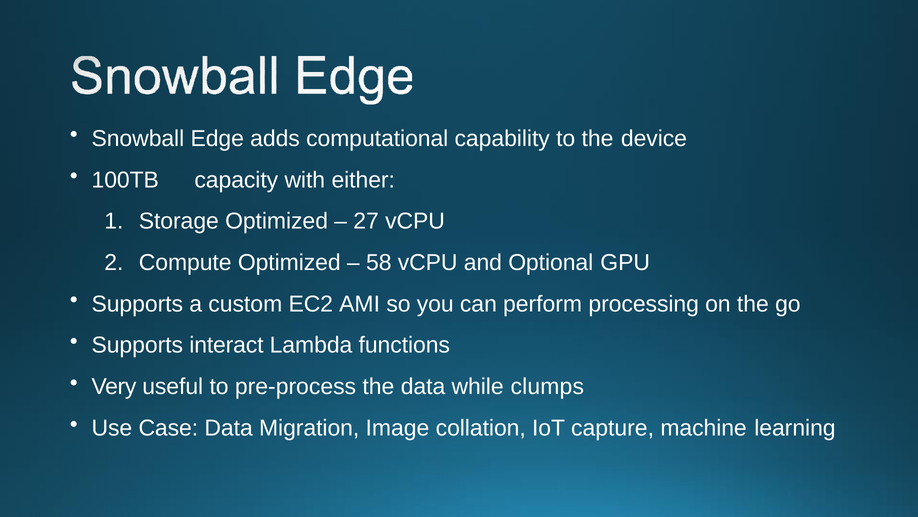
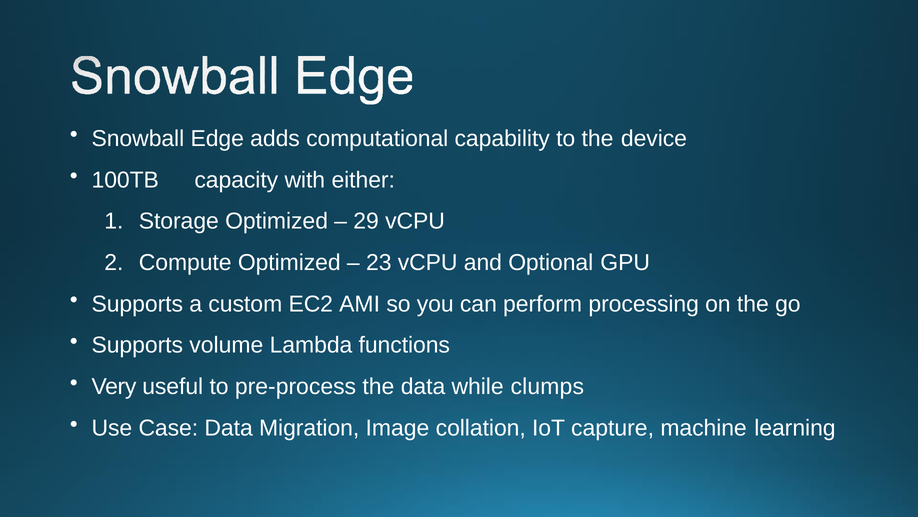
27: 27 -> 29
58: 58 -> 23
interact: interact -> volume
